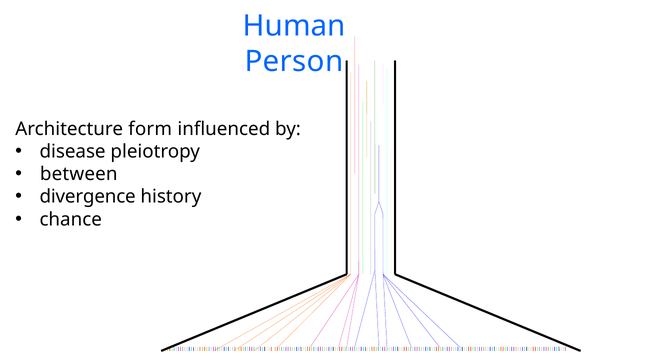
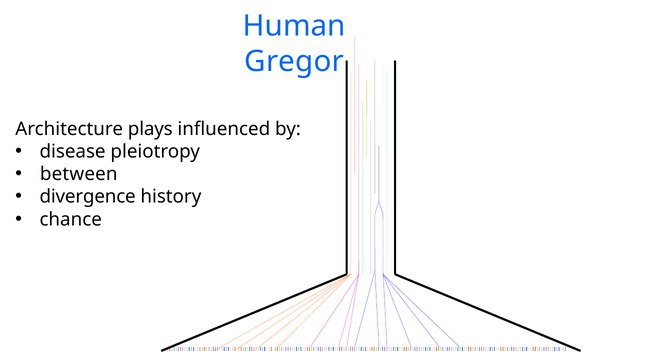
Person: Person -> Gregor
form: form -> plays
